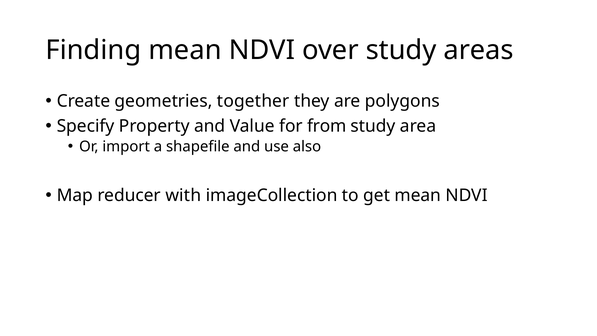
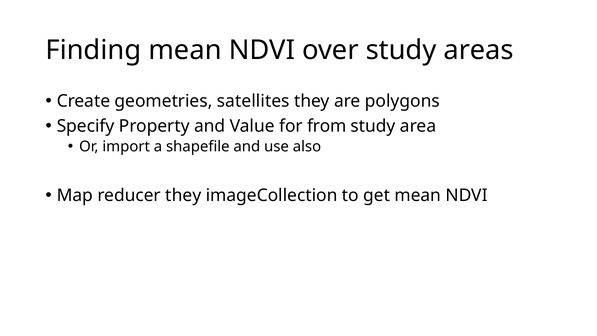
together: together -> satellites
reducer with: with -> they
